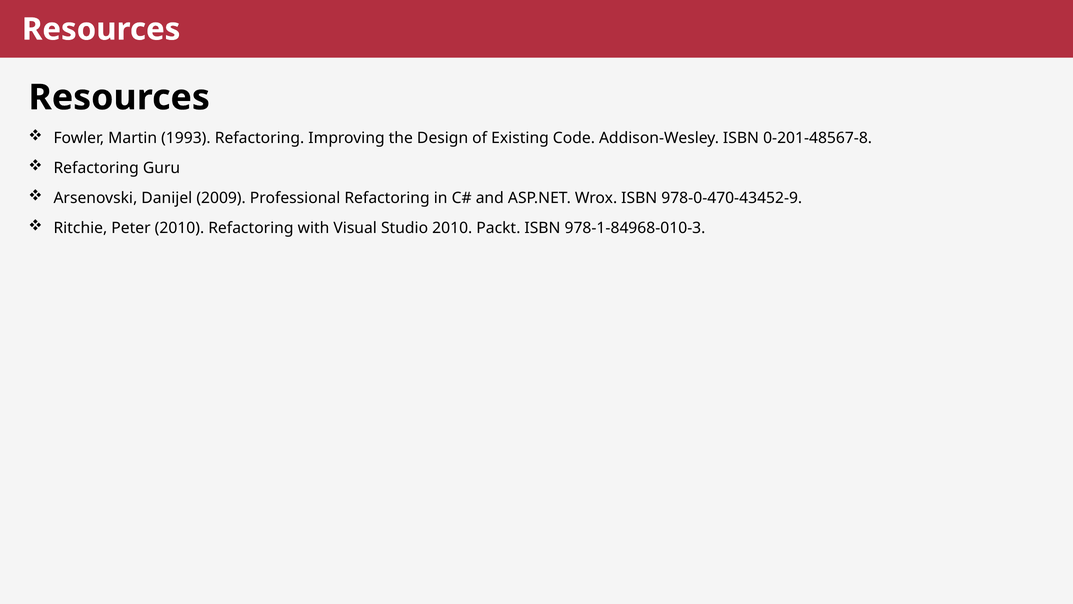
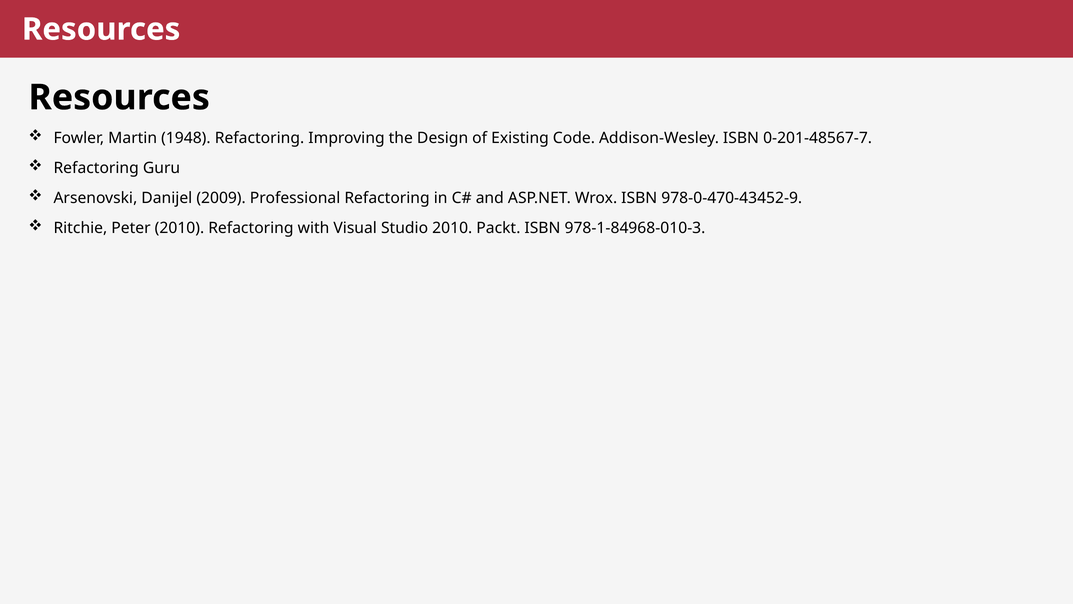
1993: 1993 -> 1948
0-201-48567-8: 0-201-48567-8 -> 0-201-48567-7
